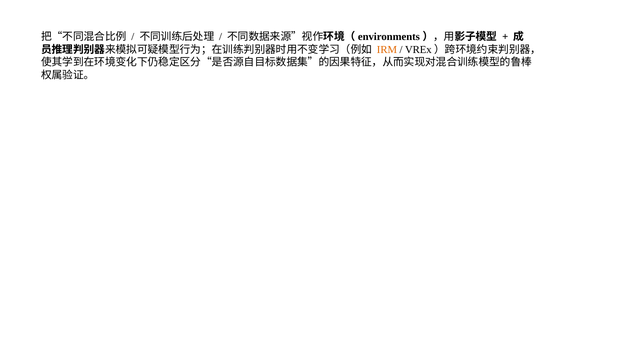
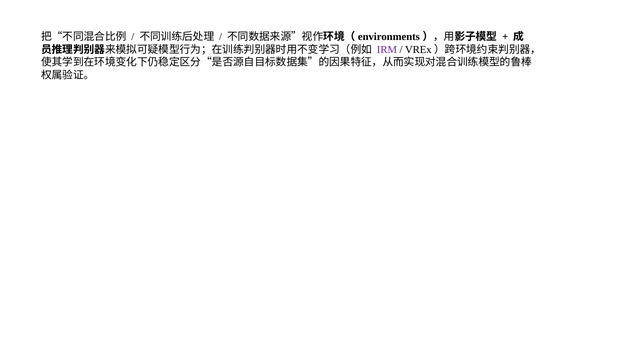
IRM colour: orange -> purple
